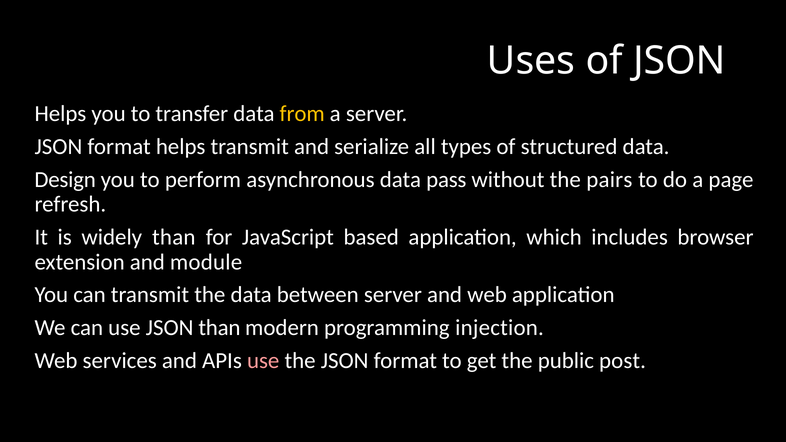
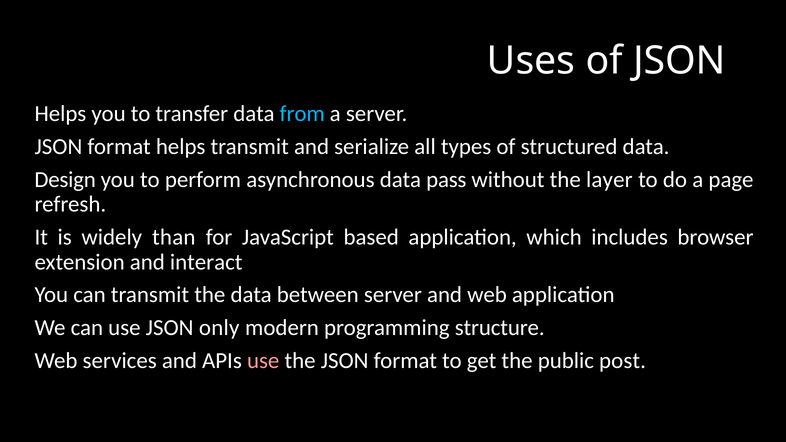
from colour: yellow -> light blue
pairs: pairs -> layer
module: module -> interact
JSON than: than -> only
injection: injection -> structure
